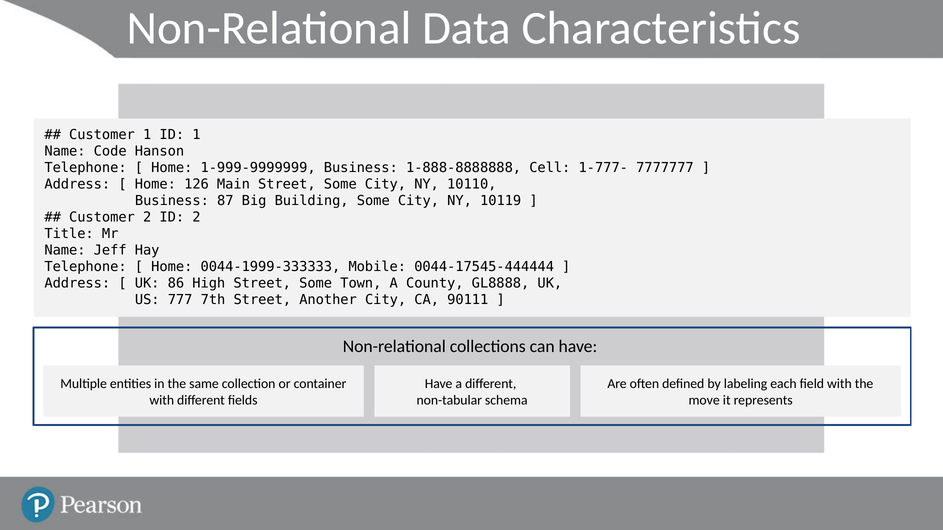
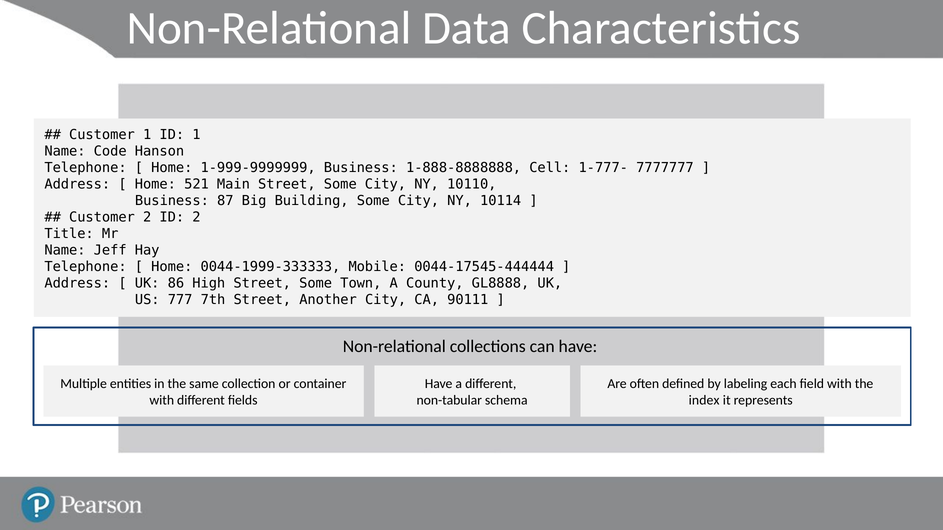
126: 126 -> 521
10119: 10119 -> 10114
move: move -> index
